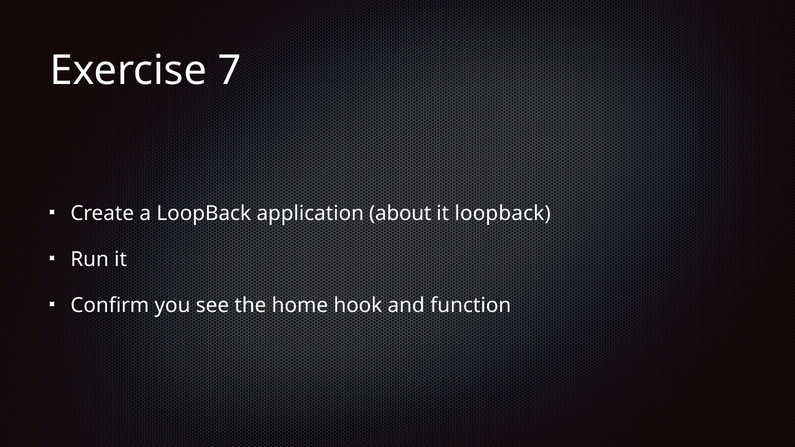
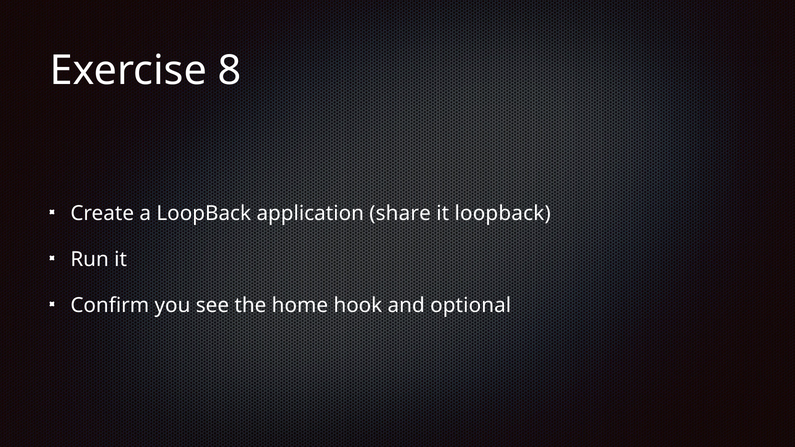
7: 7 -> 8
about: about -> share
function: function -> optional
